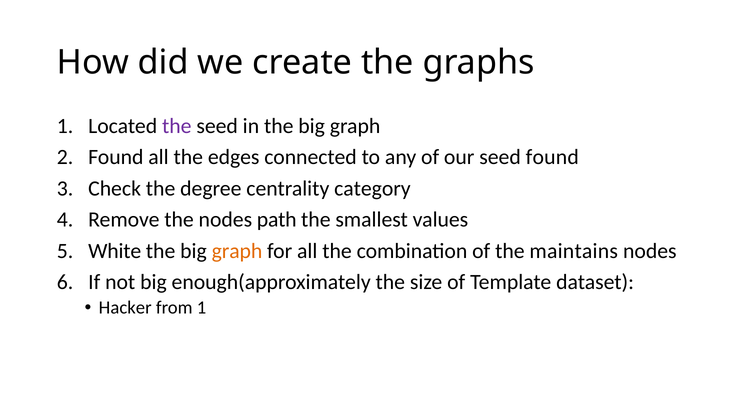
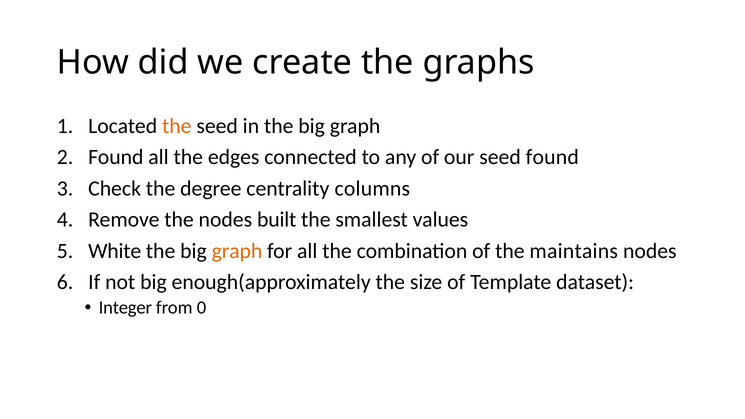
the at (177, 126) colour: purple -> orange
category: category -> columns
path: path -> built
Hacker: Hacker -> Integer
from 1: 1 -> 0
